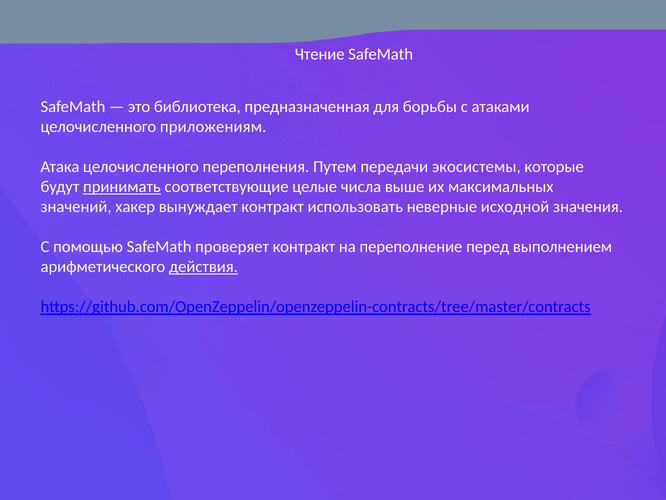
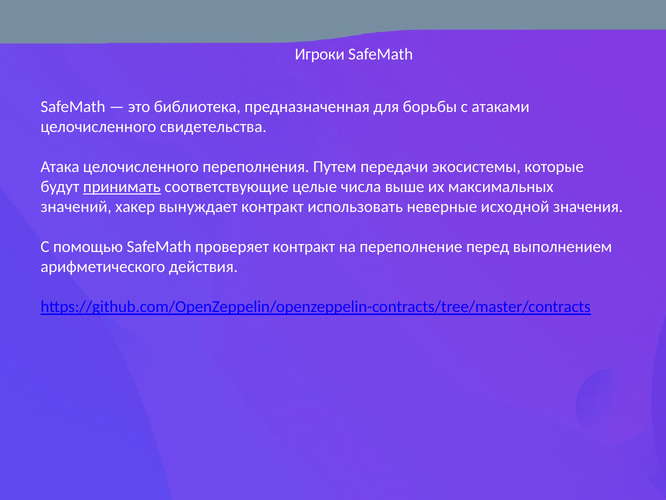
Чтение: Чтение -> Игроки
приложениям: приложениям -> свидетельства
действия underline: present -> none
